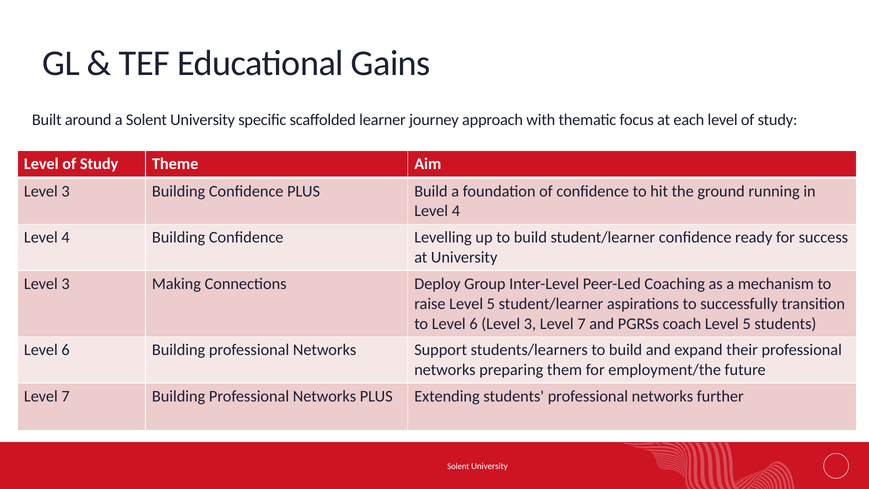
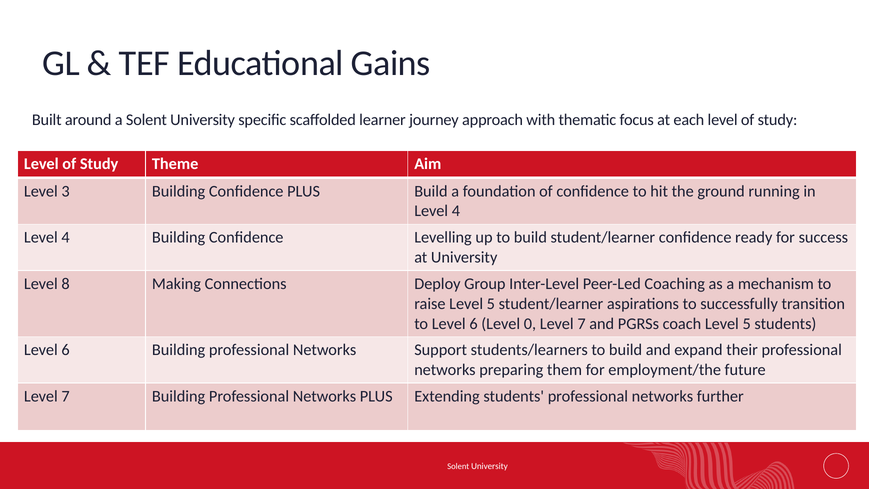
3 at (66, 284): 3 -> 8
6 Level 3: 3 -> 0
